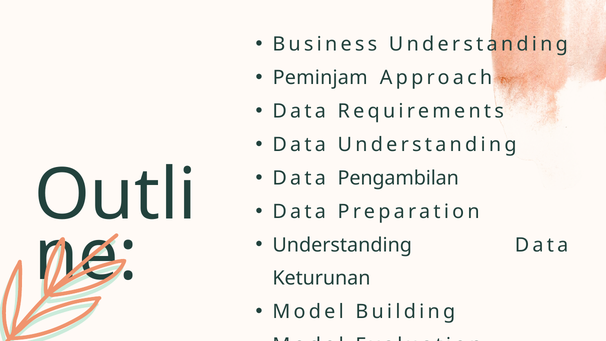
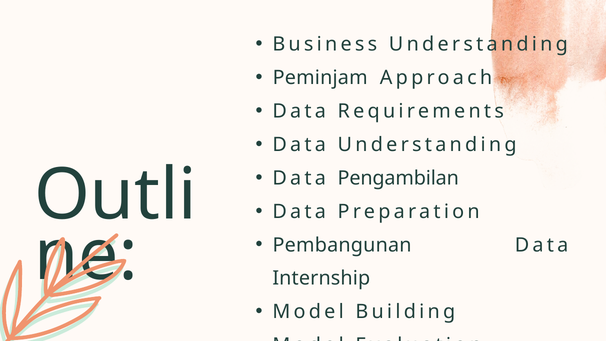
Understanding at (342, 245): Understanding -> Pembangunan
Keturunan: Keturunan -> Internship
